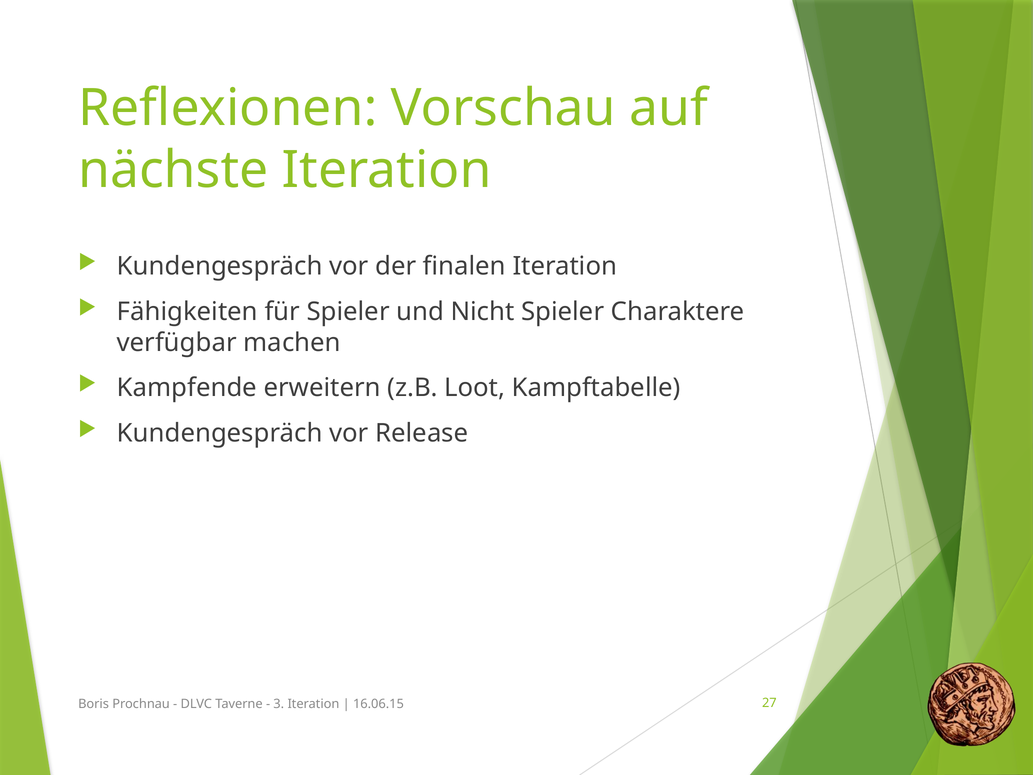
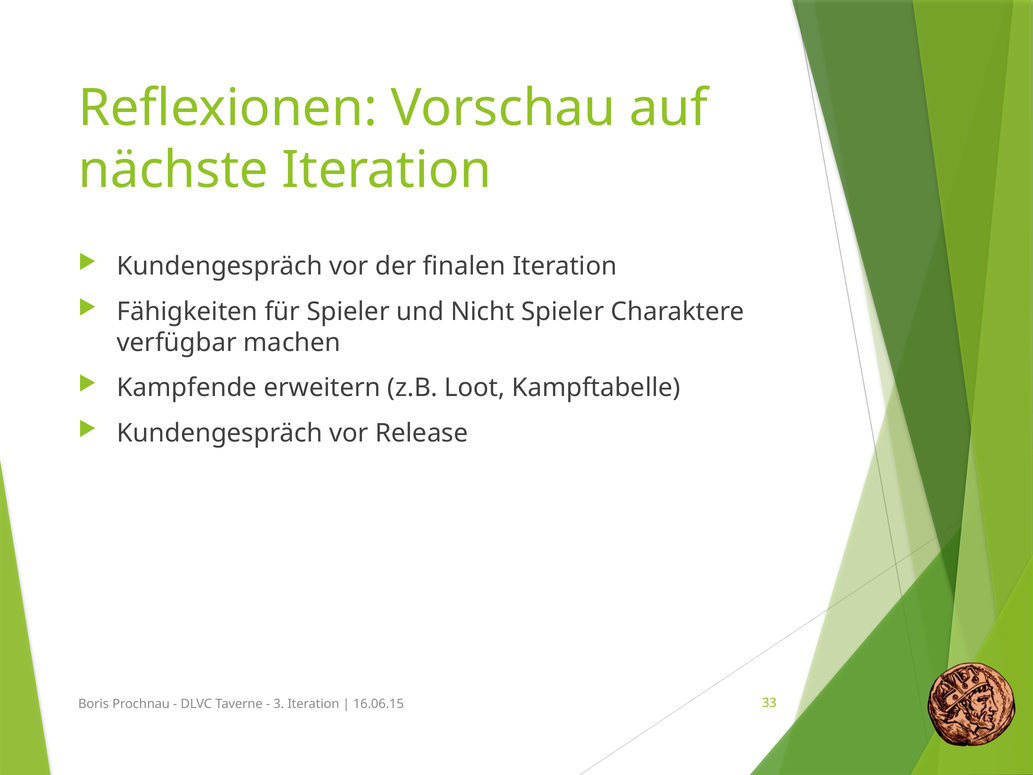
27: 27 -> 33
